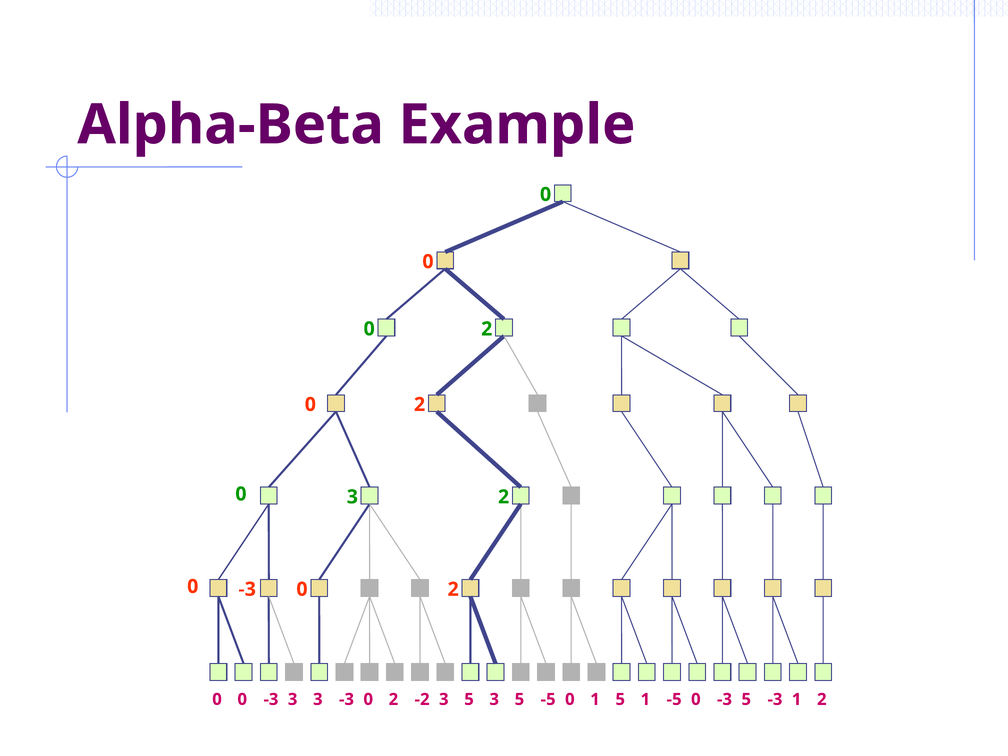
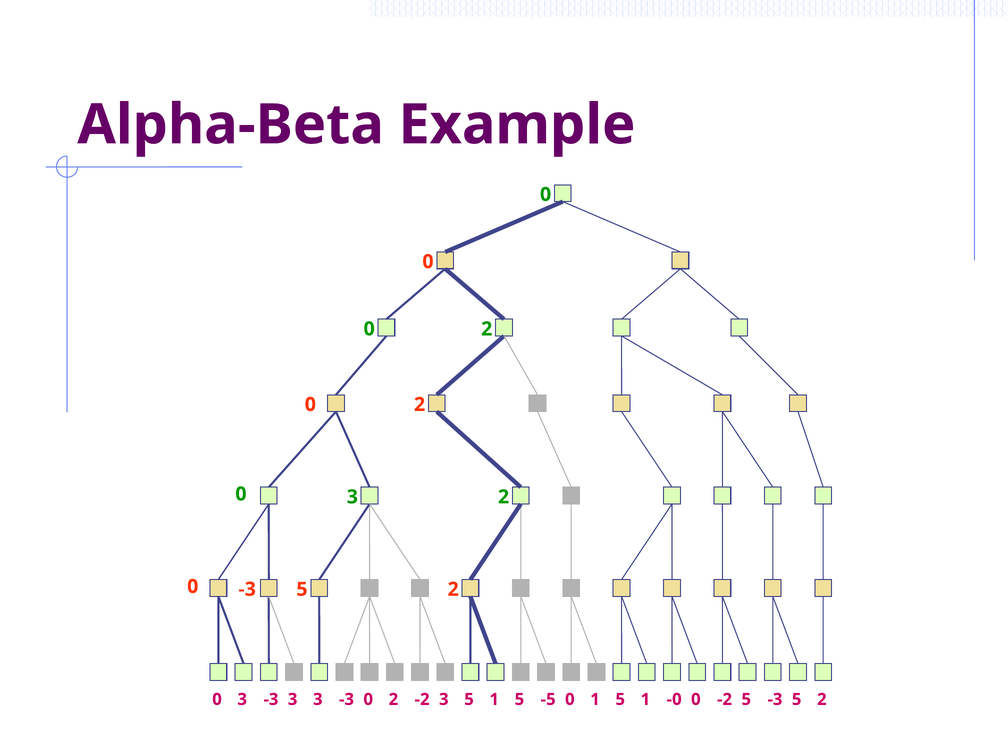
0 -3 0: 0 -> 5
0 at (242, 699): 0 -> 3
-3 3: 3 -> 1
-5 at (674, 699): -5 -> -0
3 -3: -3 -> -2
5 1: 1 -> 5
